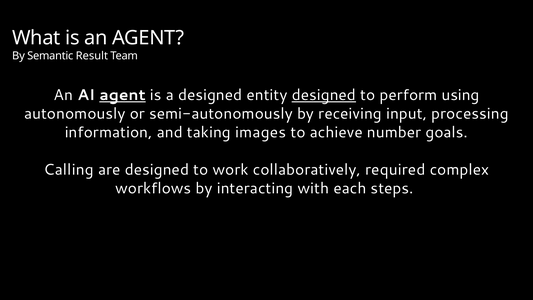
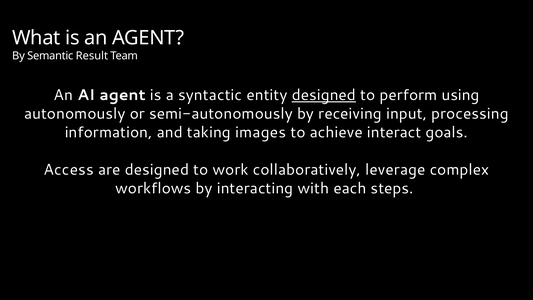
agent at (122, 95) underline: present -> none
a designed: designed -> syntactic
number: number -> interact
Calling: Calling -> Access
required: required -> leverage
